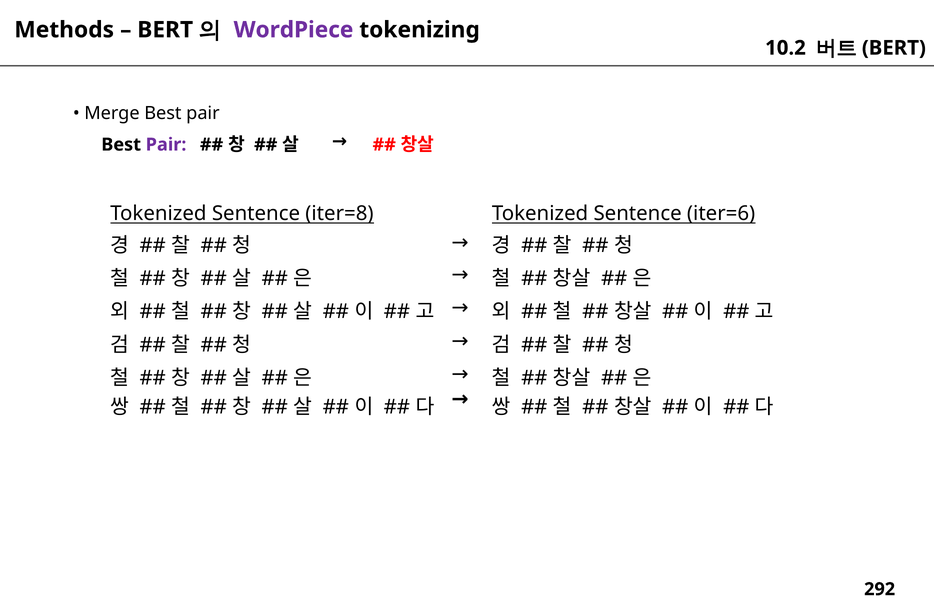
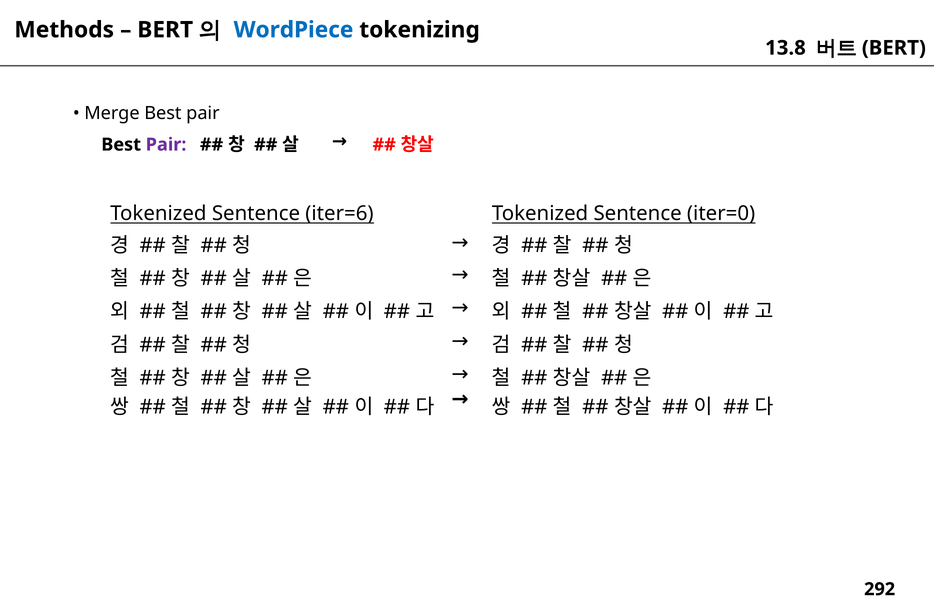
WordPiece colour: purple -> blue
10.2: 10.2 -> 13.8
iter=8: iter=8 -> iter=6
iter=6: iter=6 -> iter=0
